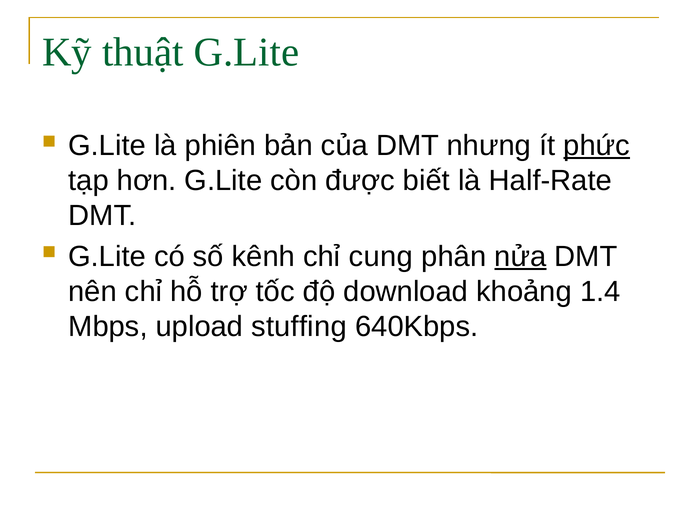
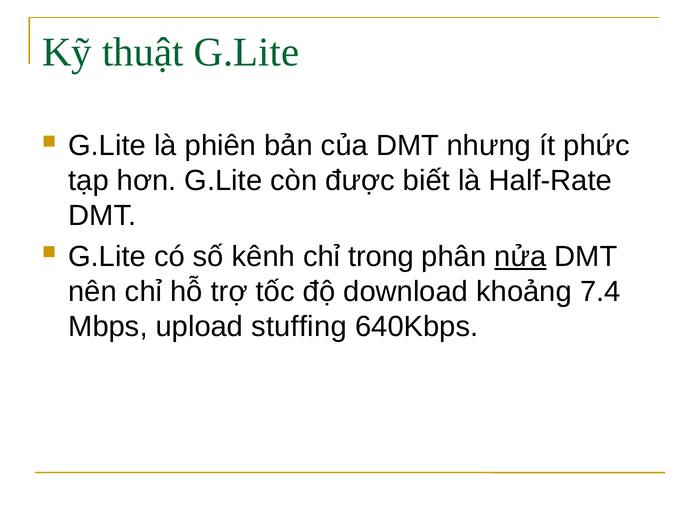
phức underline: present -> none
cung: cung -> trong
1.4: 1.4 -> 7.4
